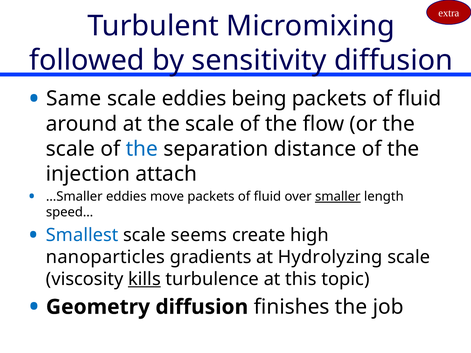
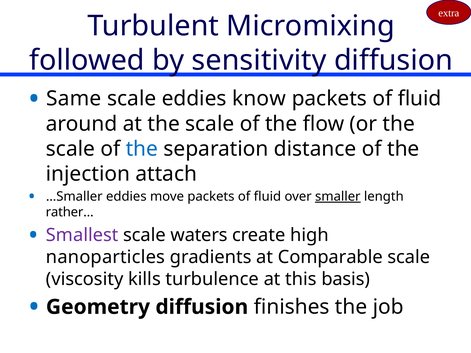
being: being -> know
speed…: speed… -> rather…
Smallest colour: blue -> purple
seems: seems -> waters
Hydrolyzing: Hydrolyzing -> Comparable
kills underline: present -> none
topic: topic -> basis
